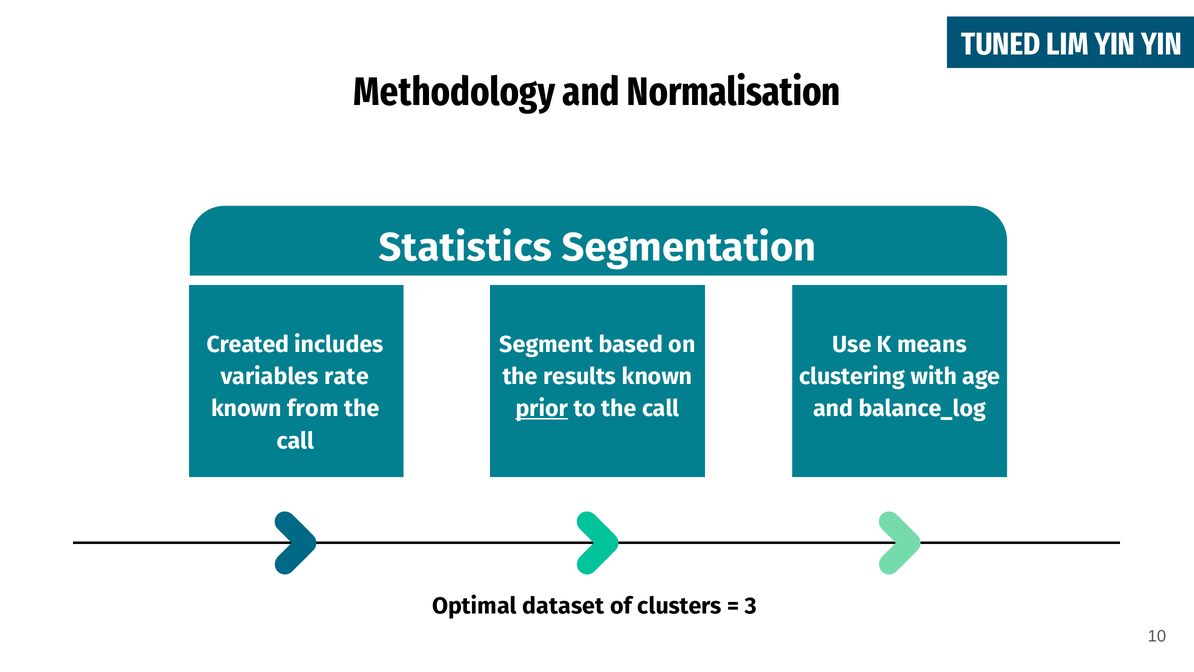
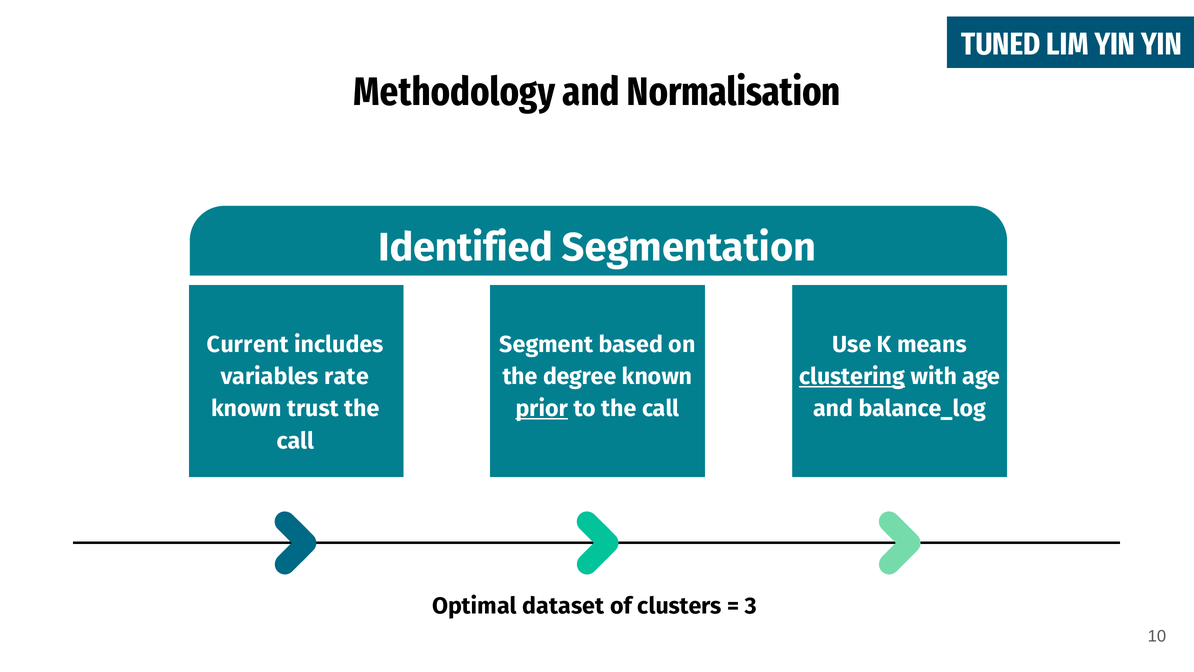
Statistics: Statistics -> Identified
Created: Created -> Current
results: results -> degree
clustering underline: none -> present
from: from -> trust
